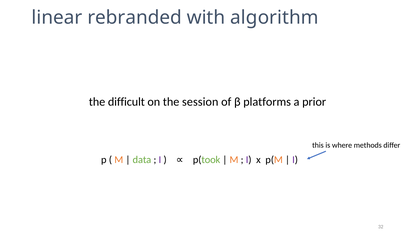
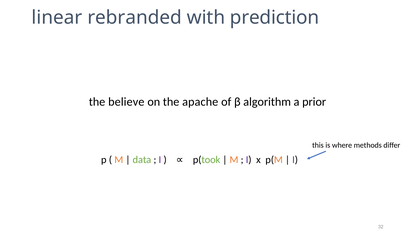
algorithm: algorithm -> prediction
difficult: difficult -> believe
session: session -> apache
platforms: platforms -> algorithm
